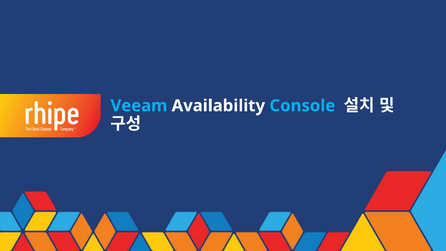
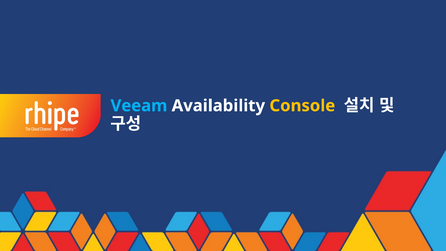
Console colour: light blue -> yellow
